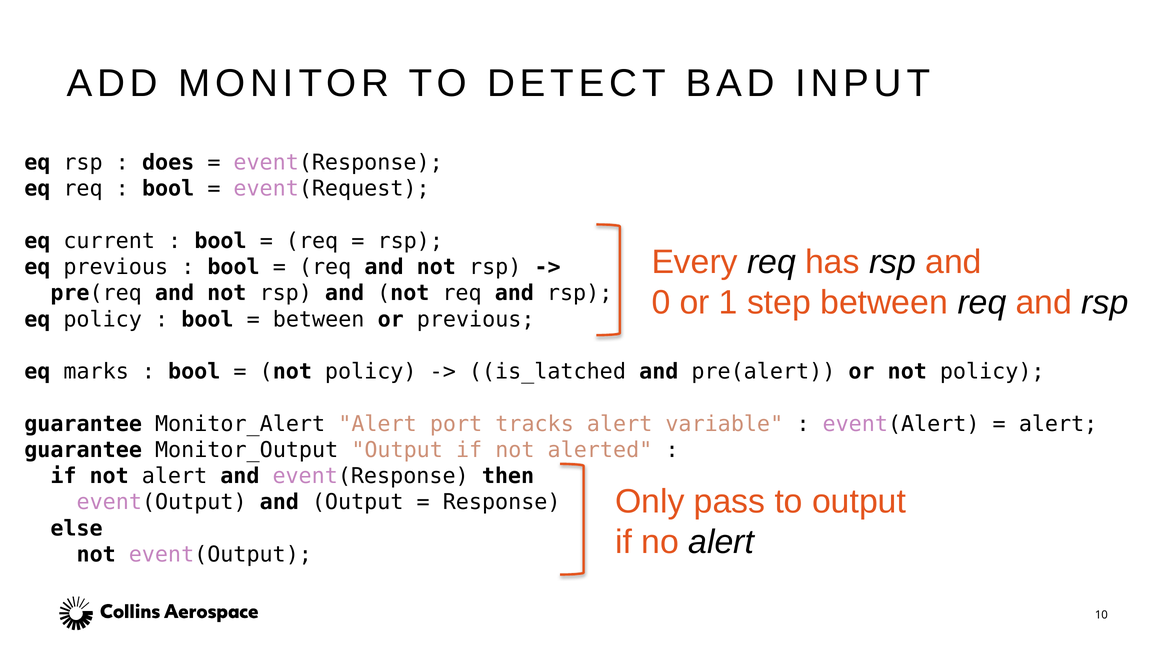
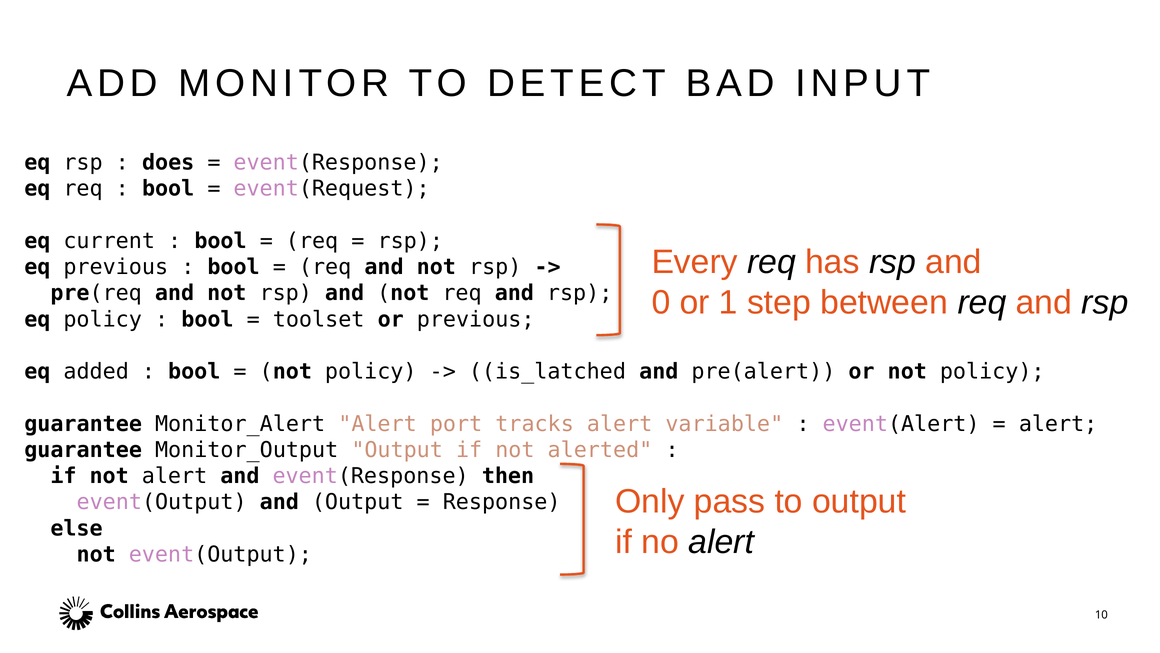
between at (319, 319): between -> toolset
marks: marks -> added
